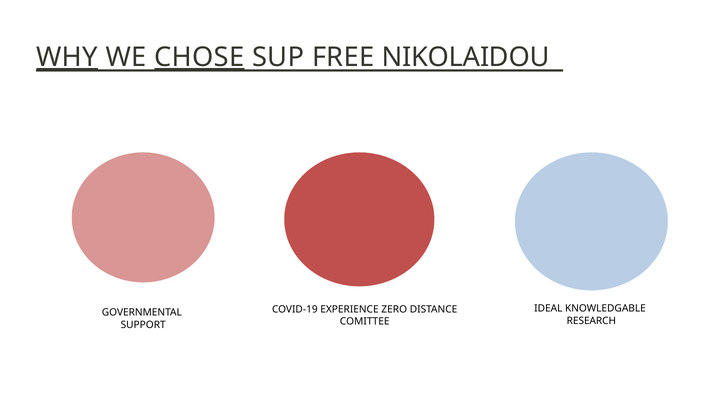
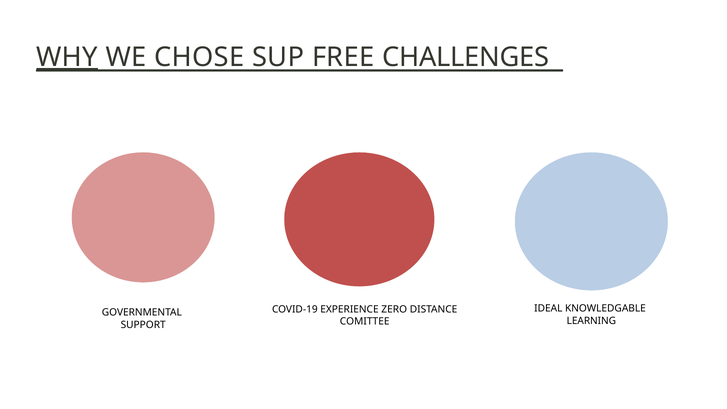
CHOSE underline: present -> none
NIKOLAIDOU: NIKOLAIDOU -> CHALLENGES
RESEARCH: RESEARCH -> LEARNING
